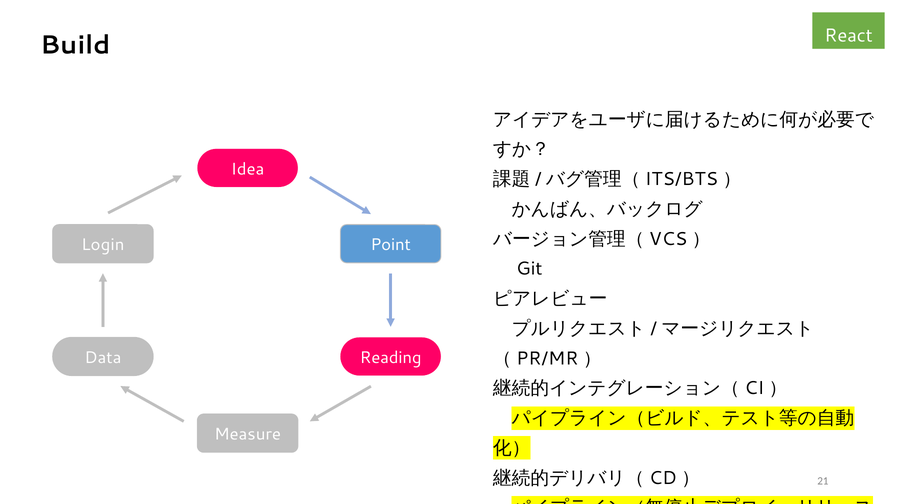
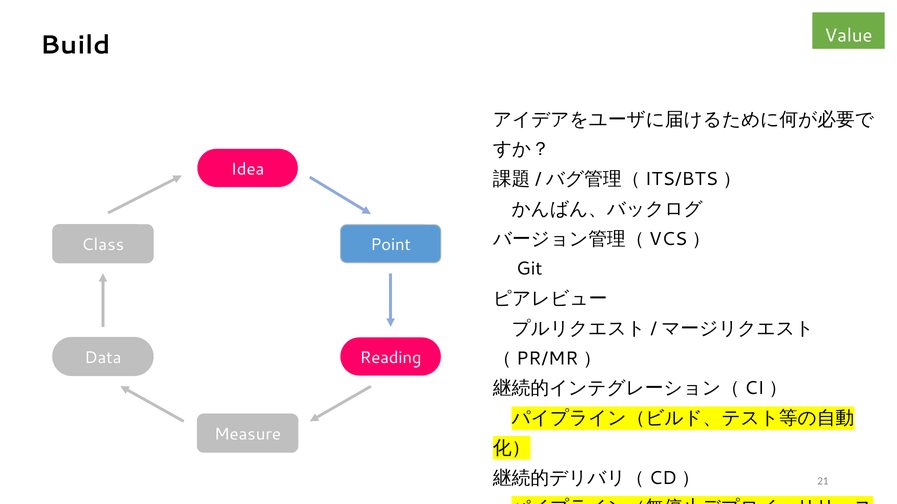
React: React -> Value
Login: Login -> Class
